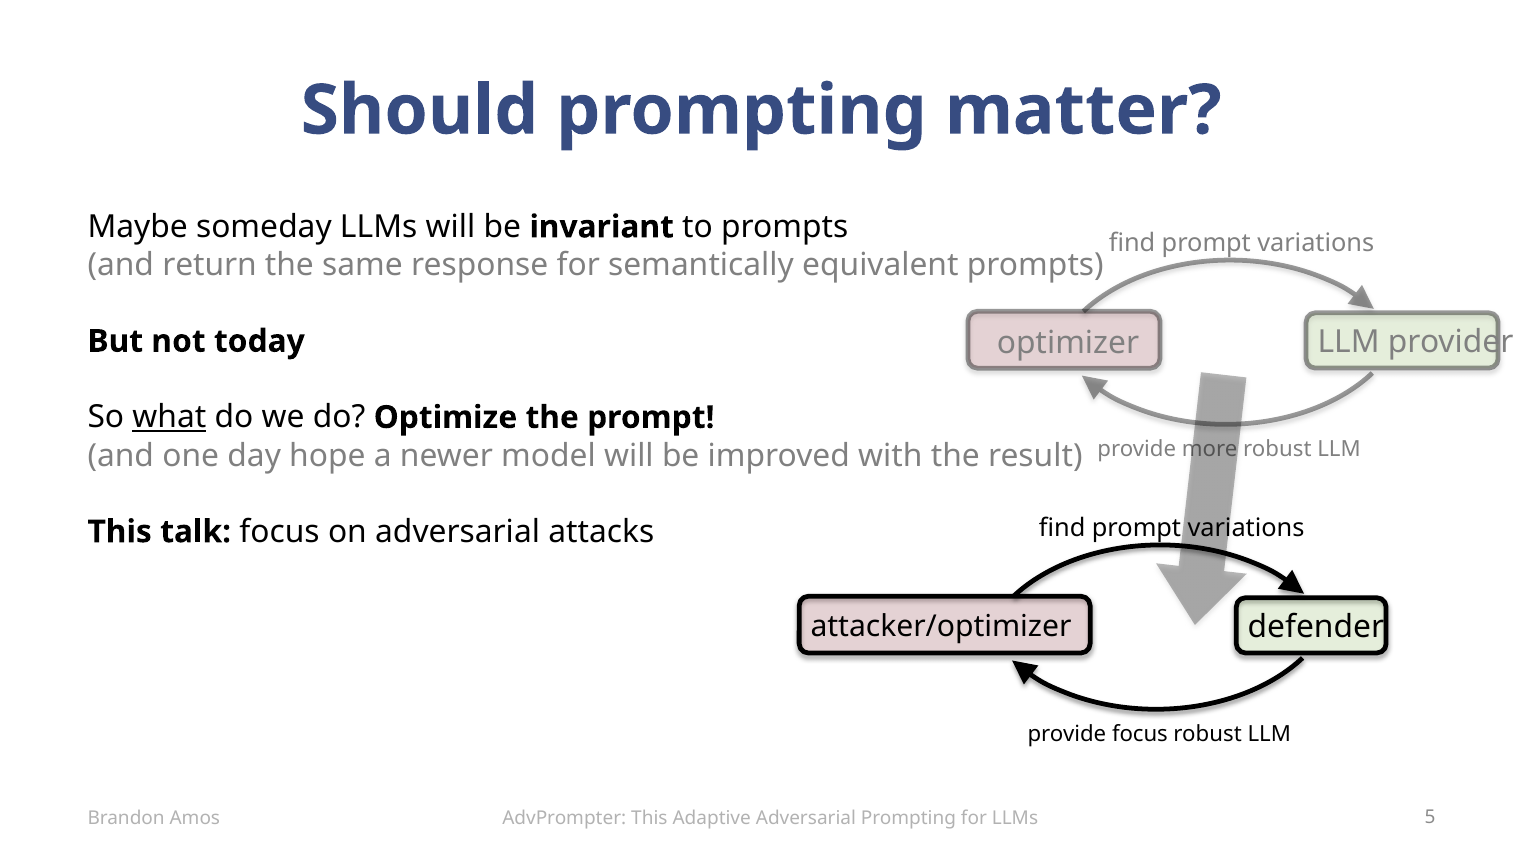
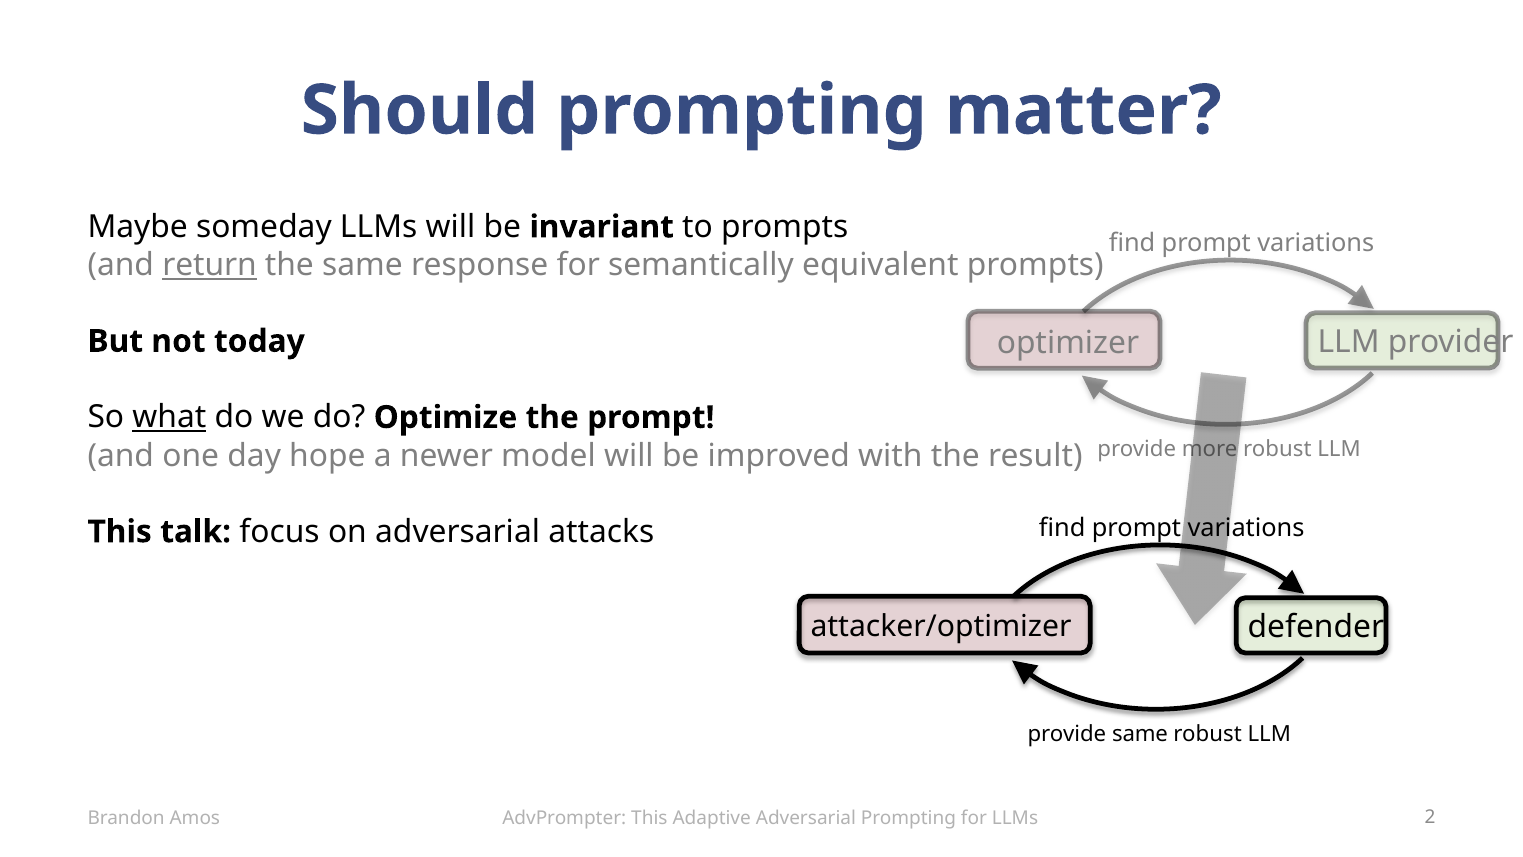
return underline: none -> present
provide focus: focus -> same
5: 5 -> 2
